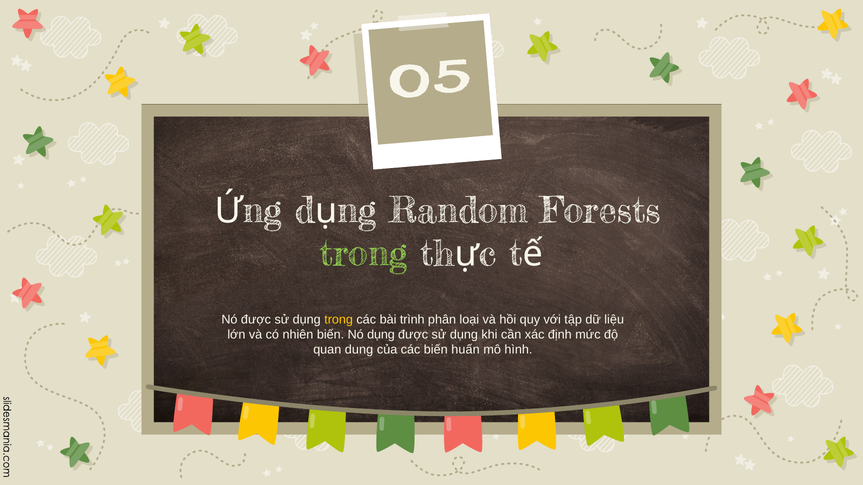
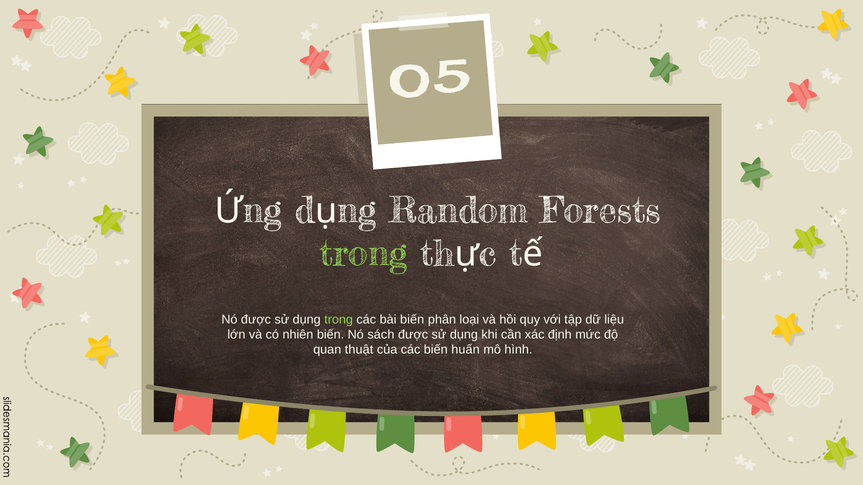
trong at (339, 320) colour: yellow -> light green
bài trình: trình -> biến
Nó dụng: dụng -> sách
dung: dung -> thuật
